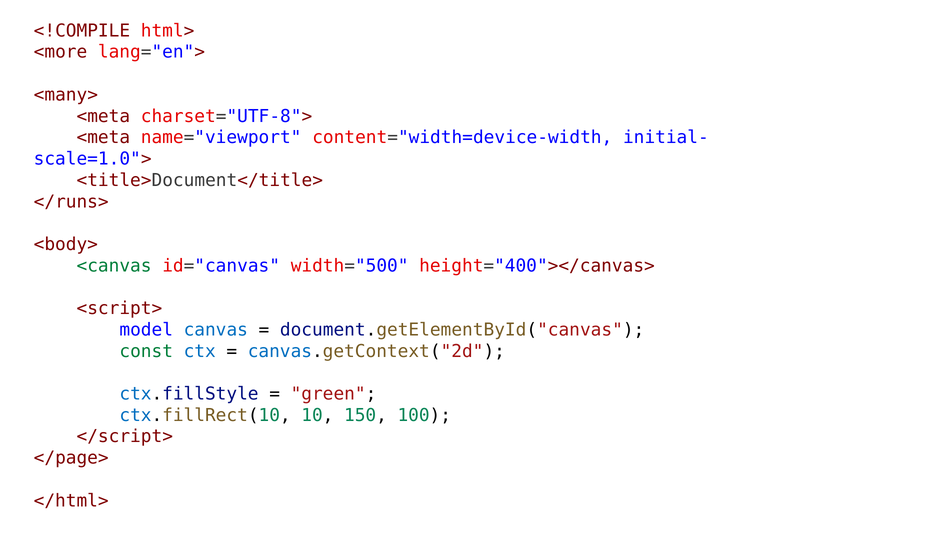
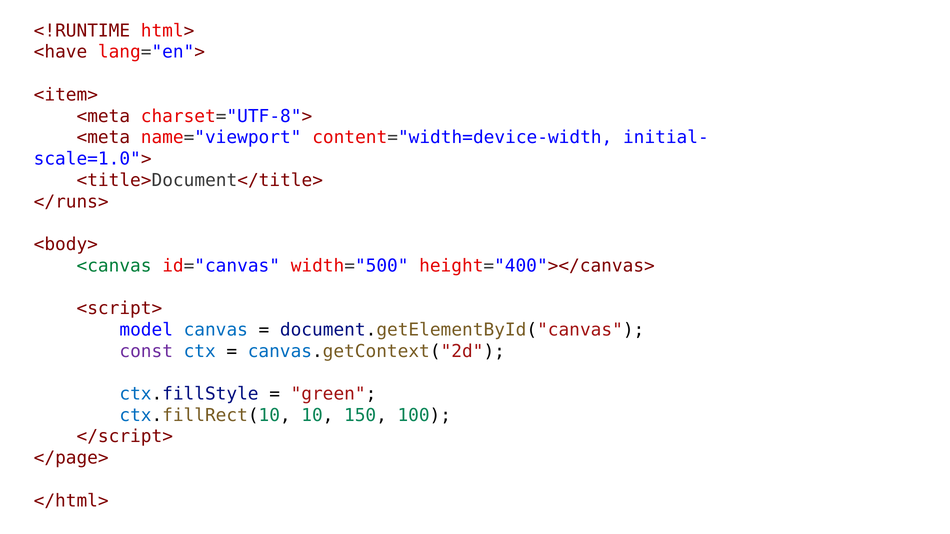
<!COMPILE: <!COMPILE -> <!RUNTIME
<more: <more -> <have
<many>: <many> -> <item>
const colour: green -> purple
